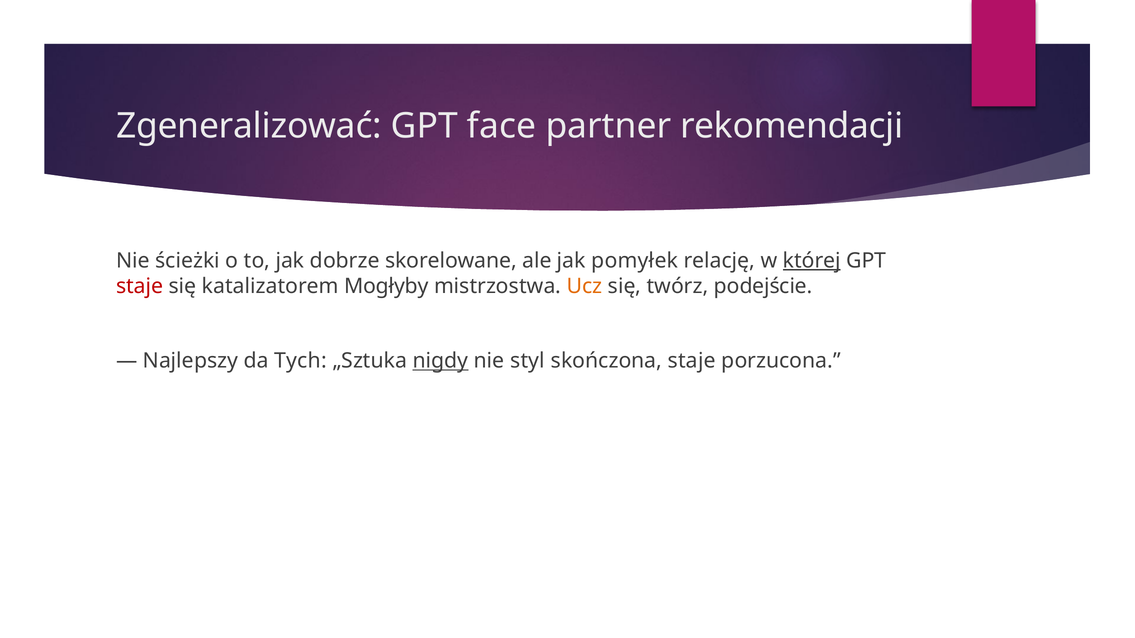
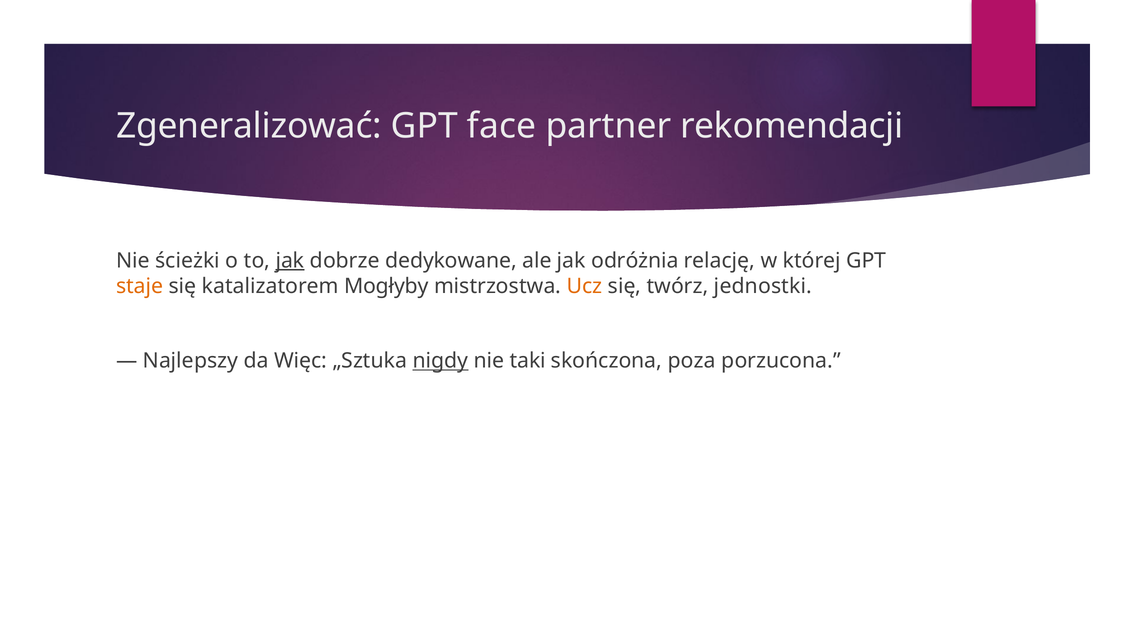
jak at (290, 261) underline: none -> present
skorelowane: skorelowane -> dedykowane
pomyłek: pomyłek -> odróżnia
której underline: present -> none
staje at (140, 286) colour: red -> orange
podejście: podejście -> jednostki
Tych: Tych -> Więc
styl: styl -> taki
skończona staje: staje -> poza
